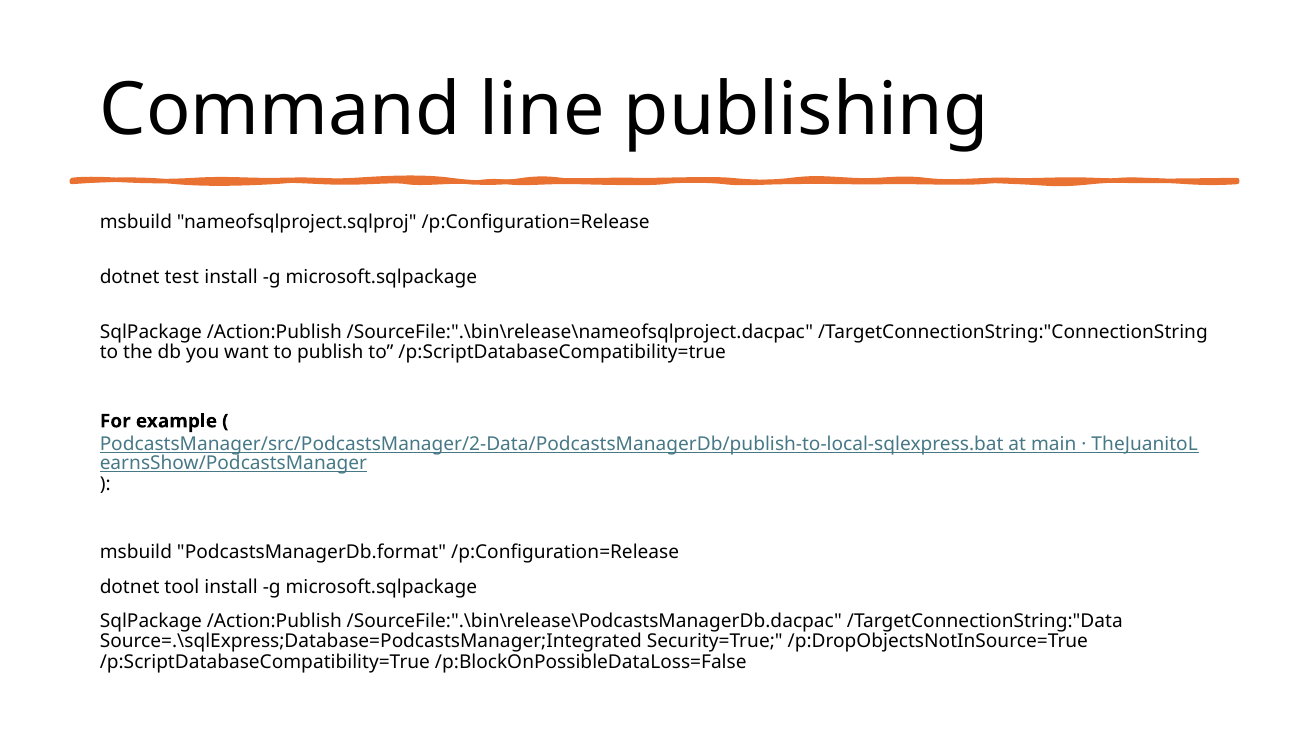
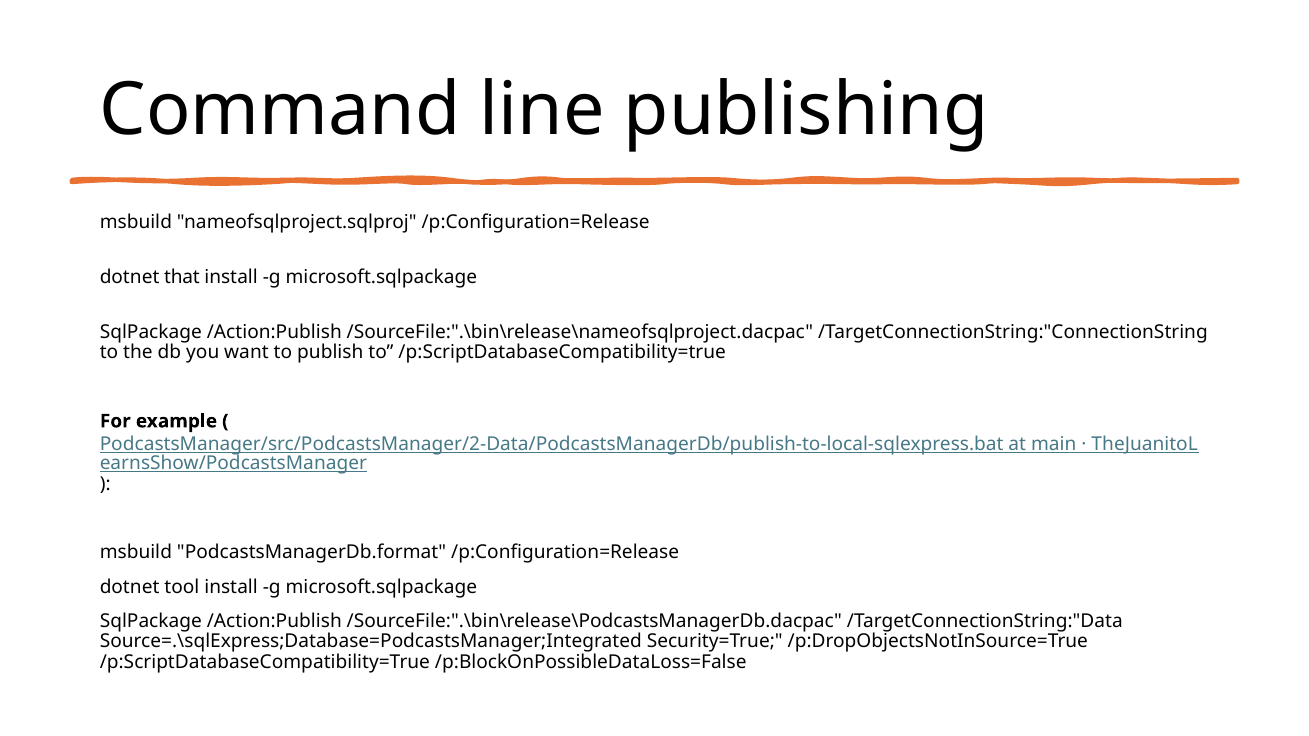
test: test -> that
